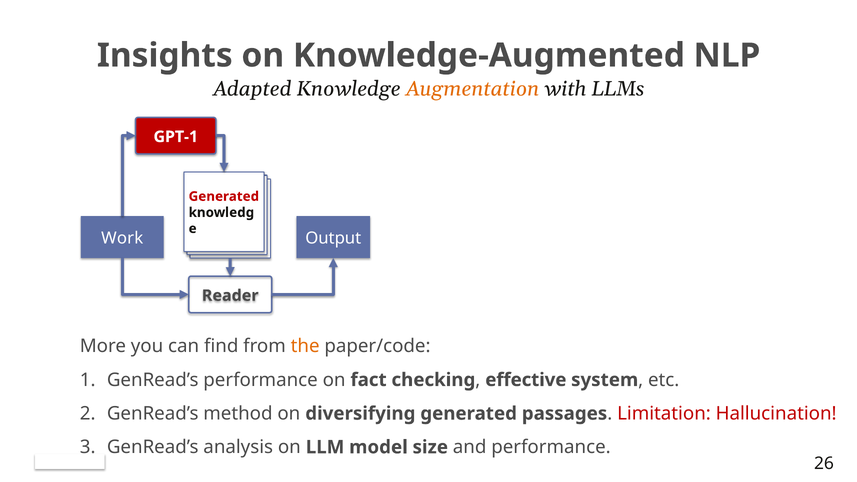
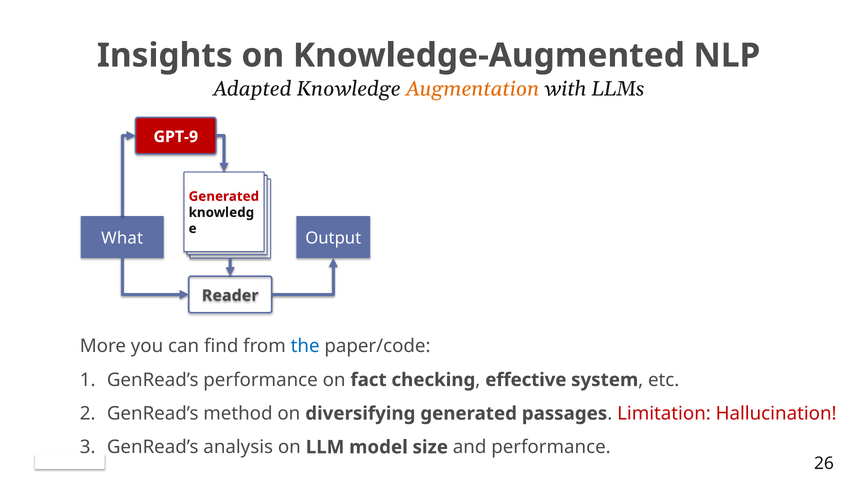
GPT-1: GPT-1 -> GPT-9
Work: Work -> What
the colour: orange -> blue
